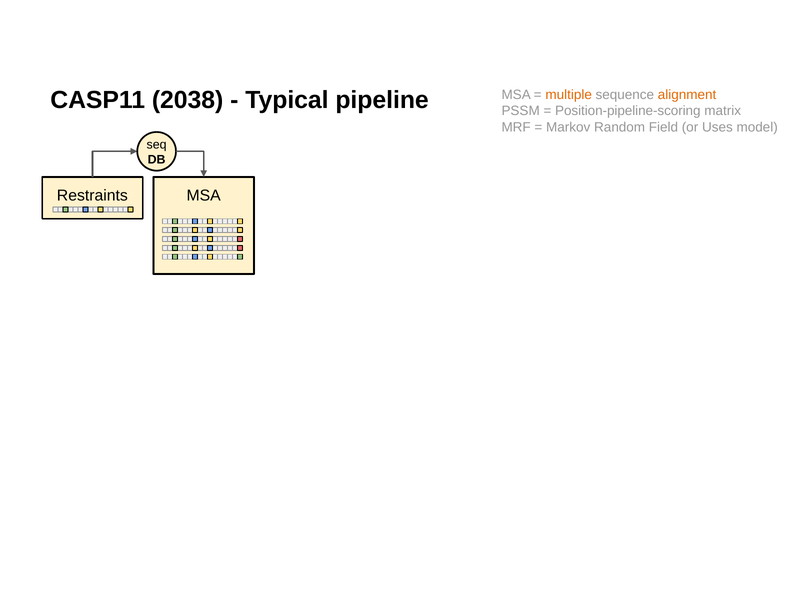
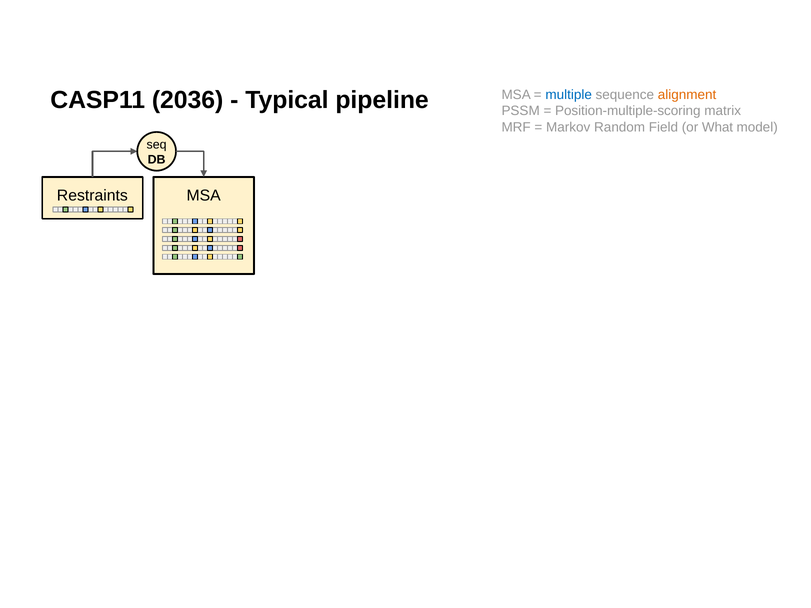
2038: 2038 -> 2036
multiple colour: orange -> blue
Position-pipeline-scoring: Position-pipeline-scoring -> Position-multiple-scoring
Uses: Uses -> What
